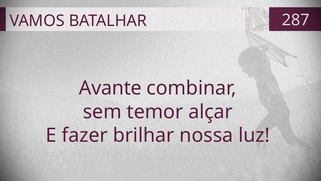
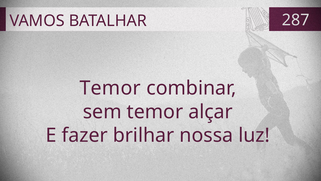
Avante at (110, 88): Avante -> Temor
